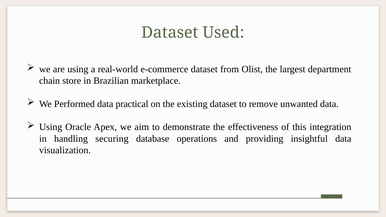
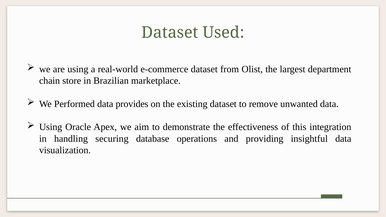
practical: practical -> provides
